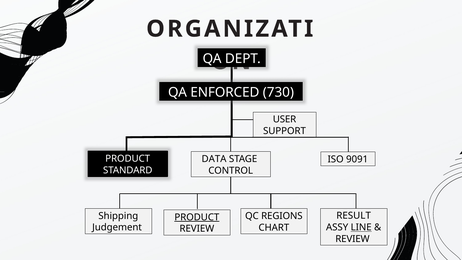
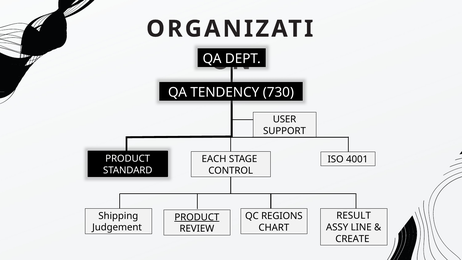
ENFORCED: ENFORCED -> TENDENCY
DATA: DATA -> EACH
9091: 9091 -> 4001
LINE underline: present -> none
REVIEW at (352, 239): REVIEW -> CREATE
